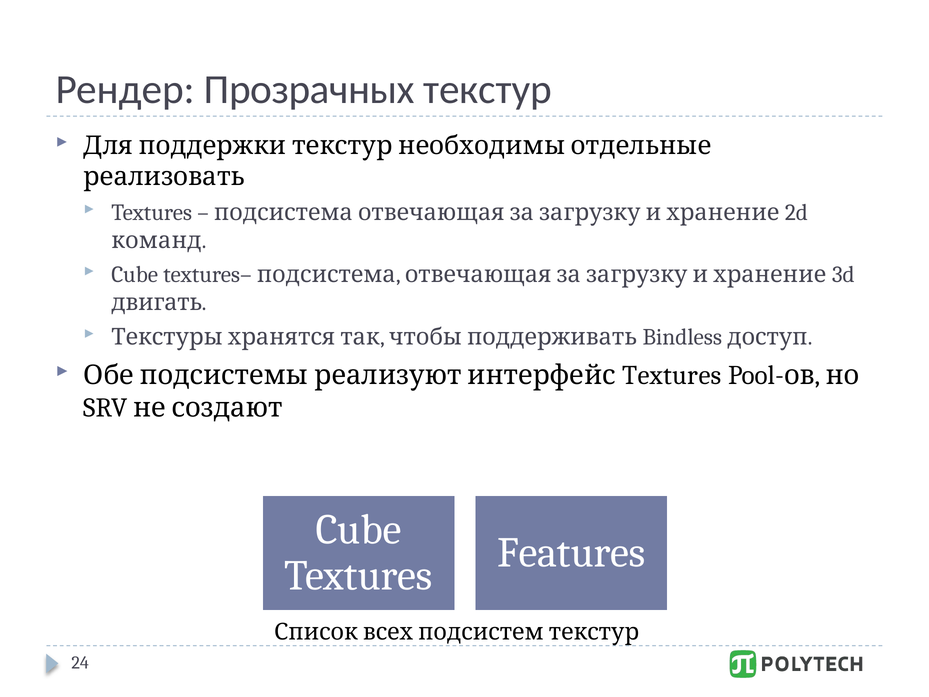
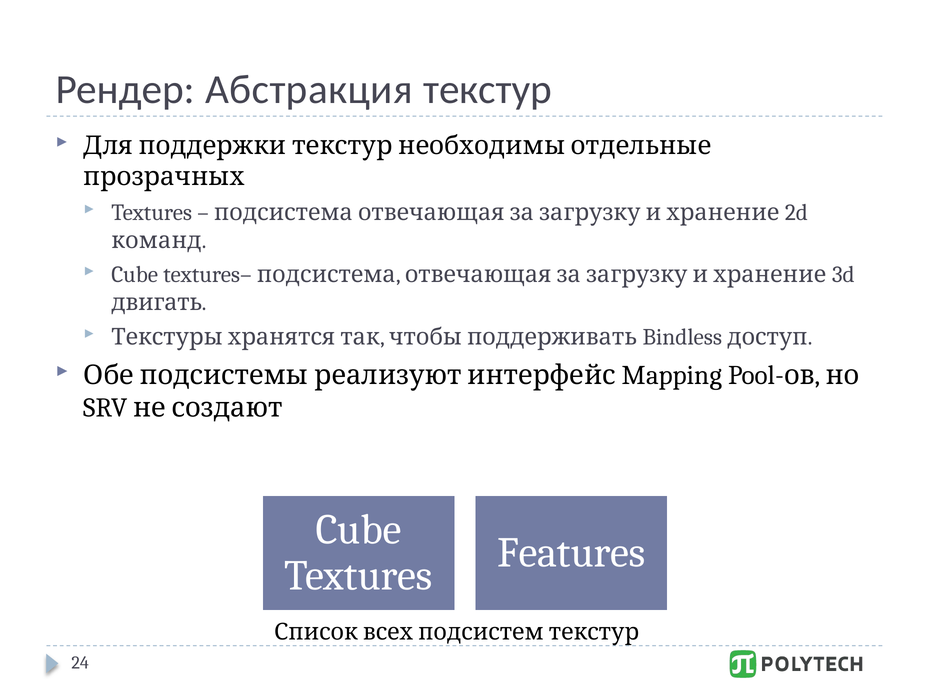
Прозрачных: Прозрачных -> Абстракция
реализовать: реализовать -> прозрачных
Textures at (672, 375): Textures -> Mapping
